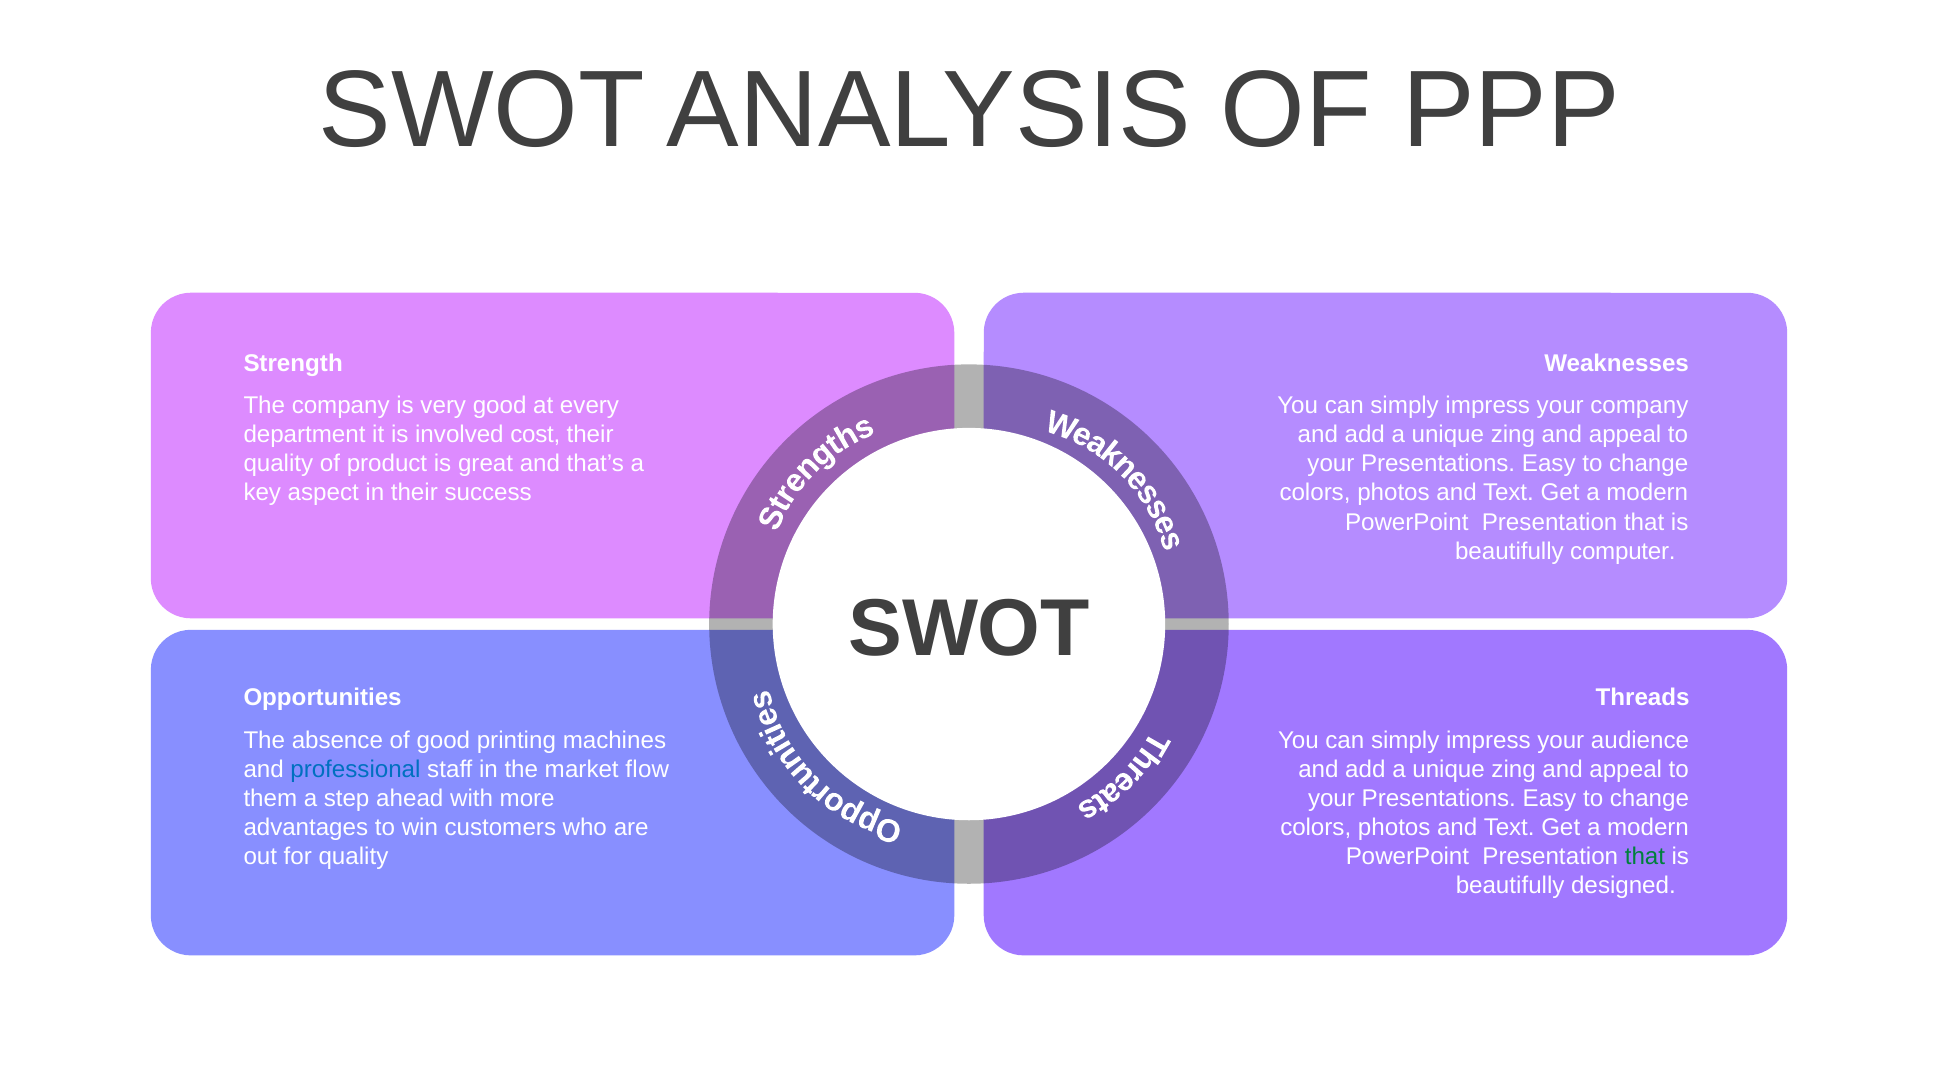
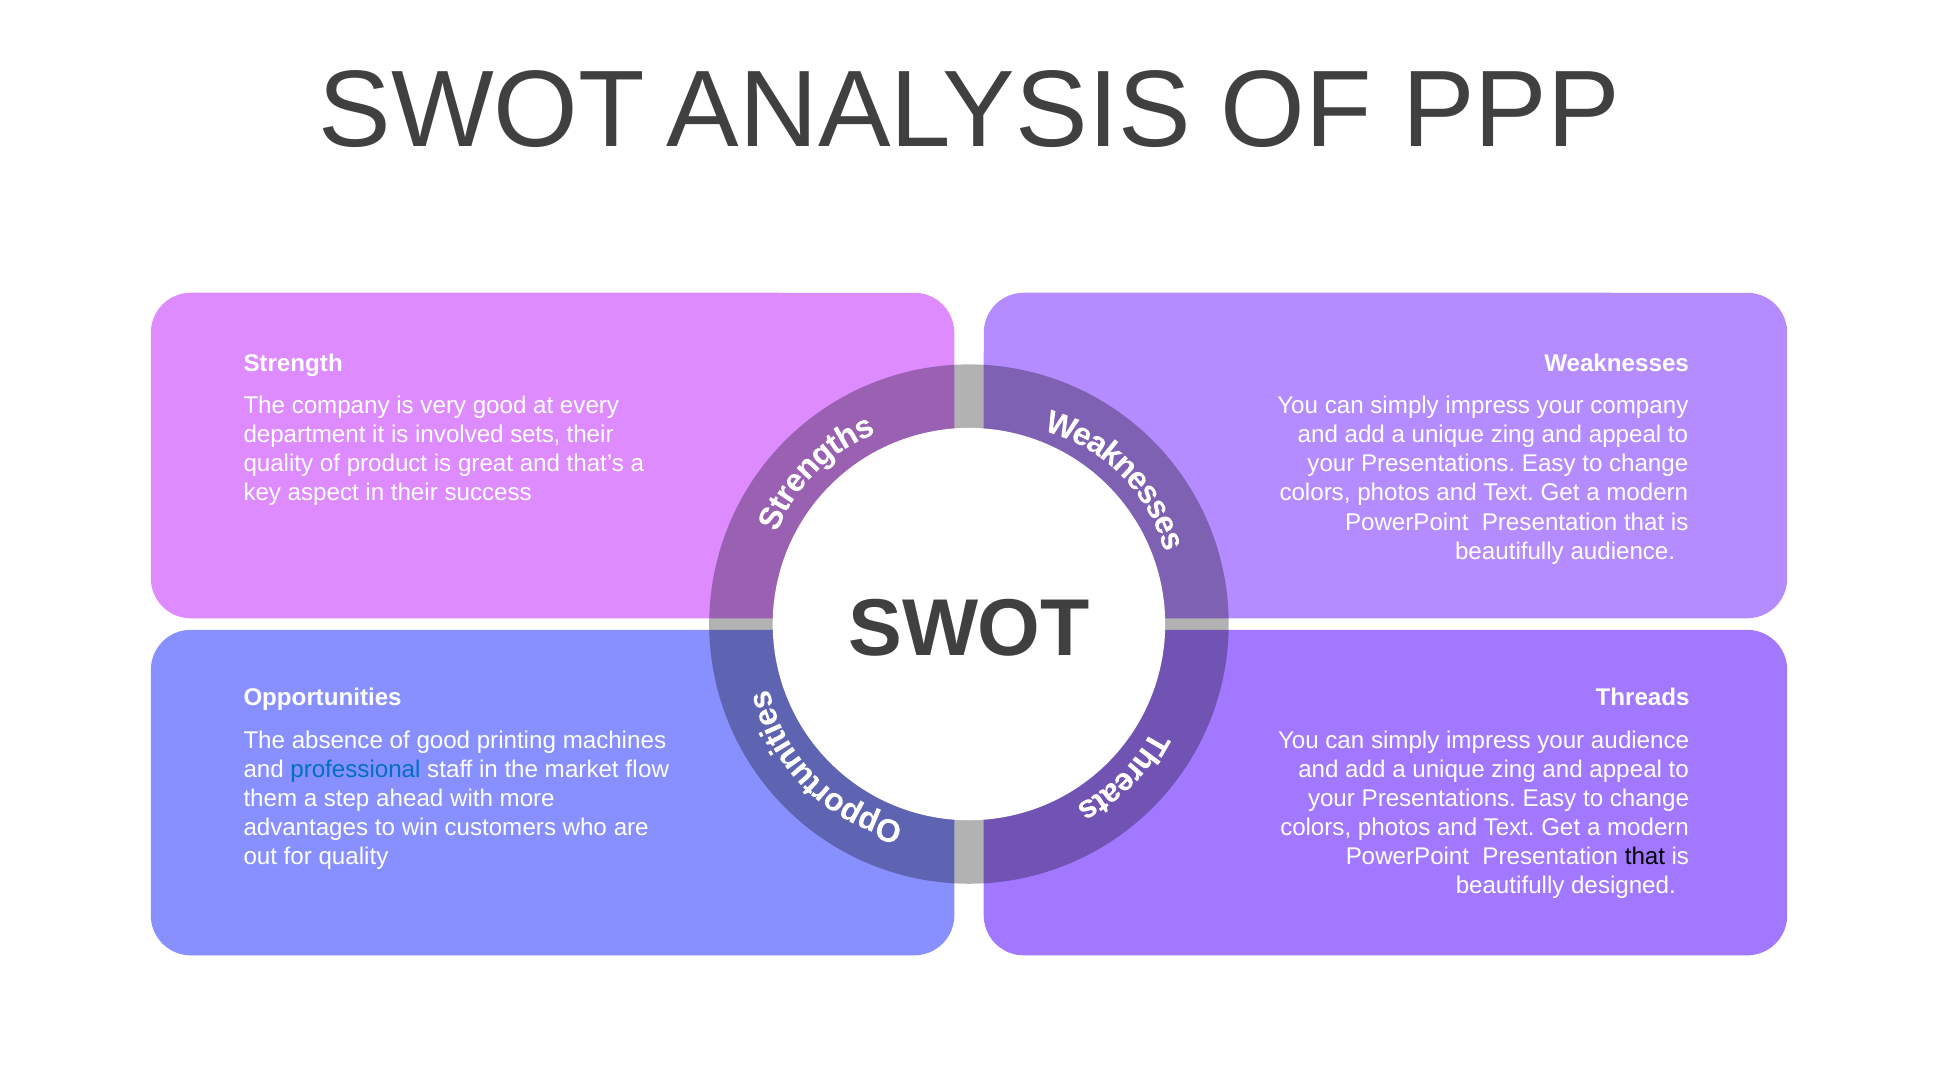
cost: cost -> sets
beautifully computer: computer -> audience
that at (1645, 857) colour: green -> black
